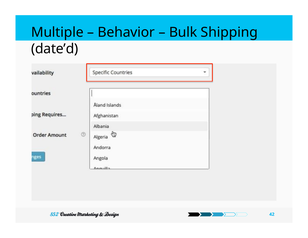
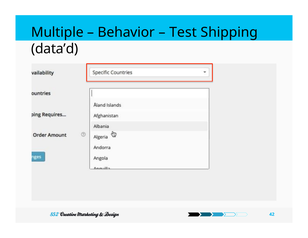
Bulk: Bulk -> Test
date’d: date’d -> data’d
